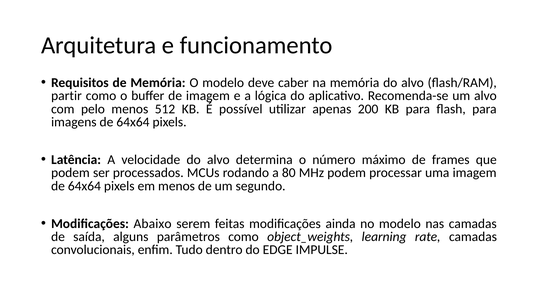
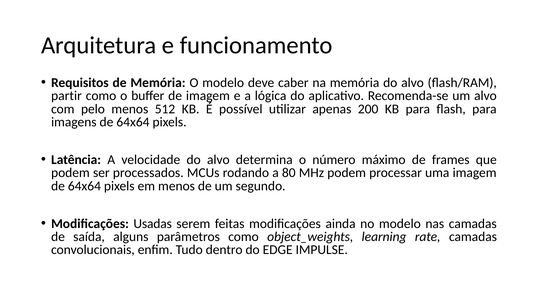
Abaixo: Abaixo -> Usadas
